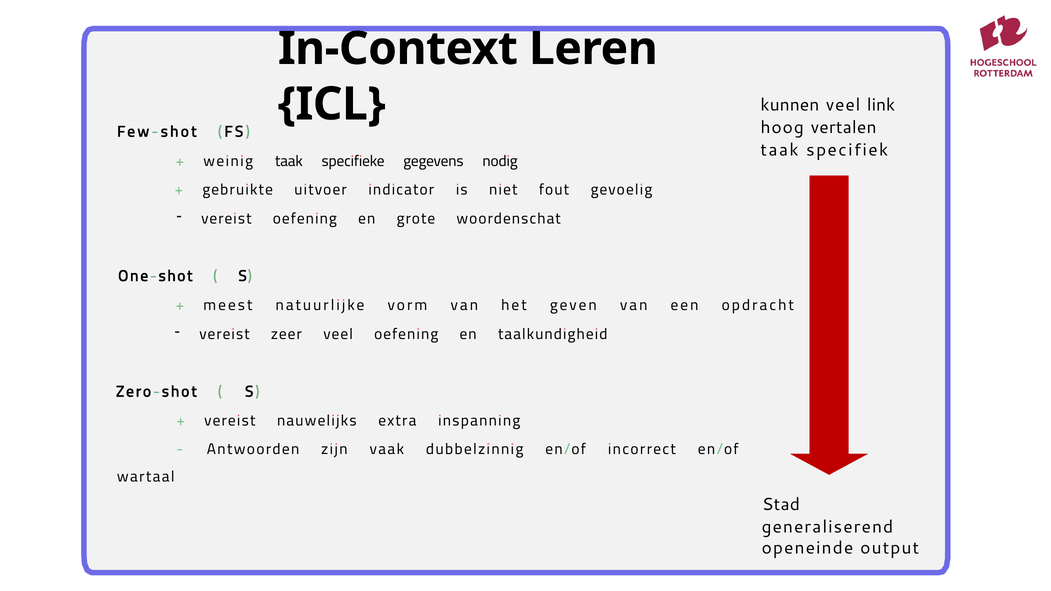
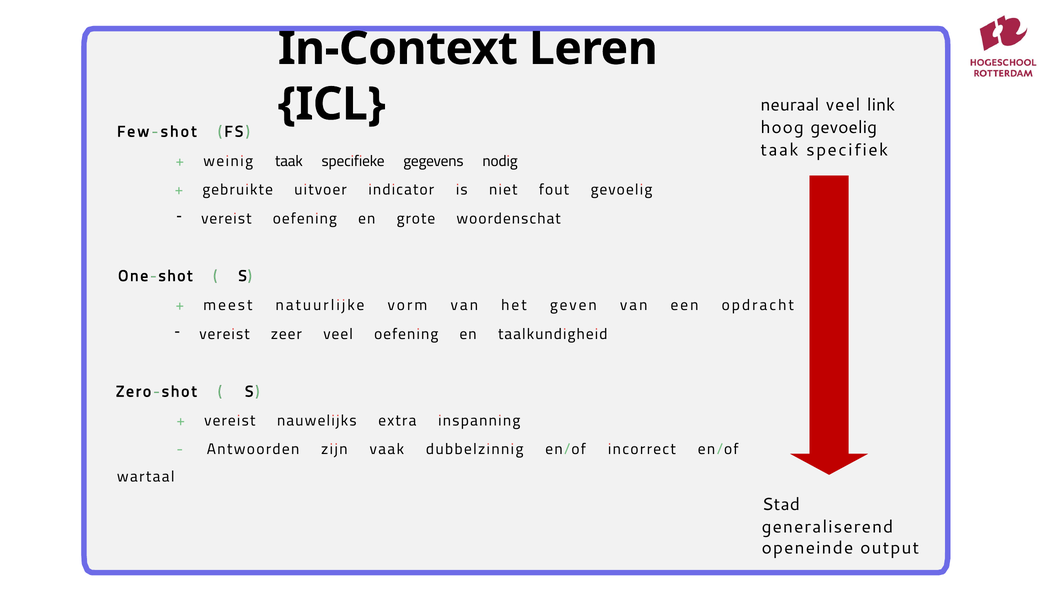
kunnen: kunnen -> neuraal
hoog vertalen: vertalen -> gevoelig
